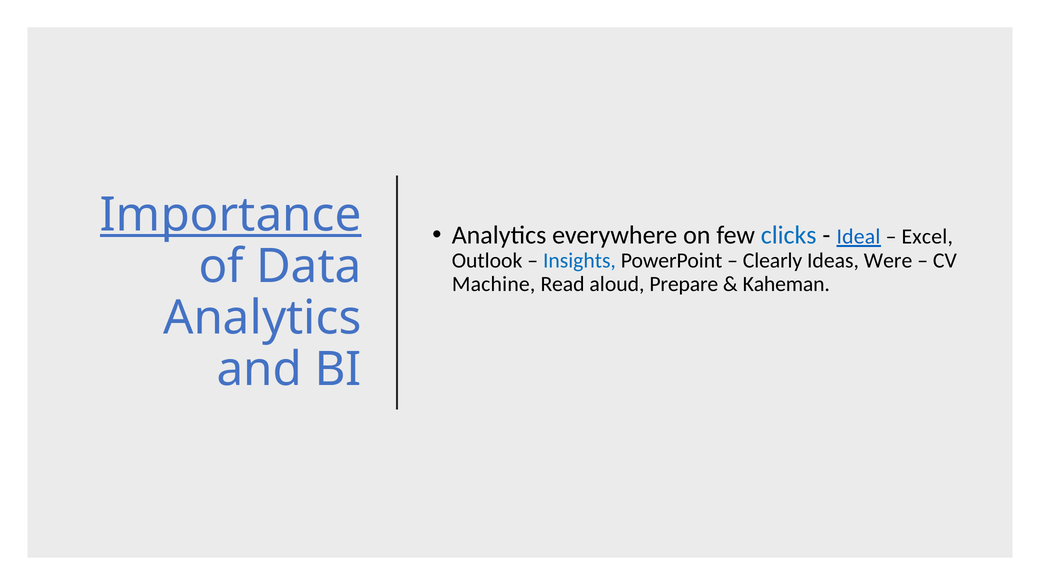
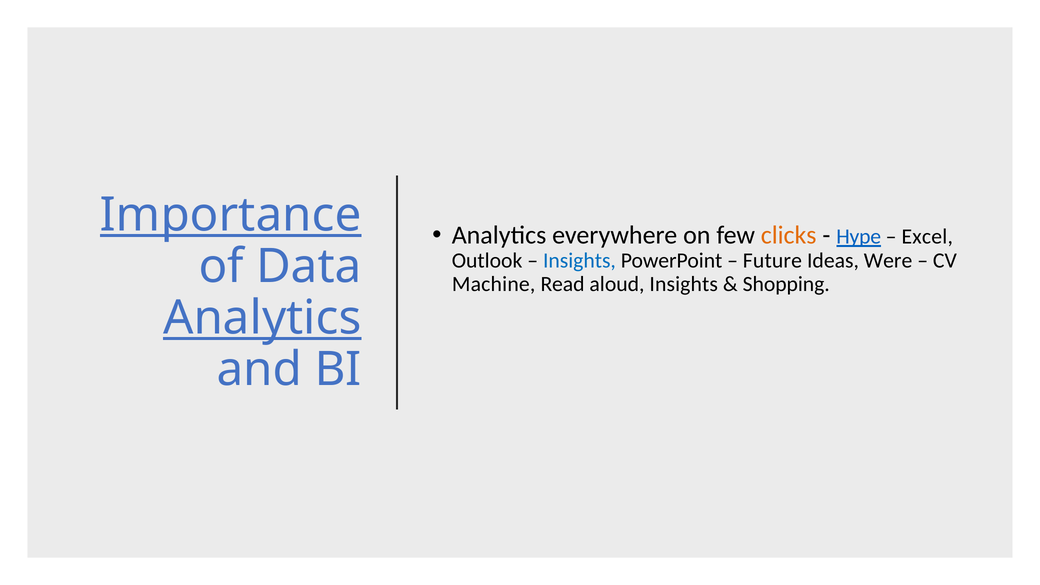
clicks colour: blue -> orange
Ideal: Ideal -> Hype
Clearly: Clearly -> Future
aloud Prepare: Prepare -> Insights
Kaheman: Kaheman -> Shopping
Analytics at (262, 318) underline: none -> present
